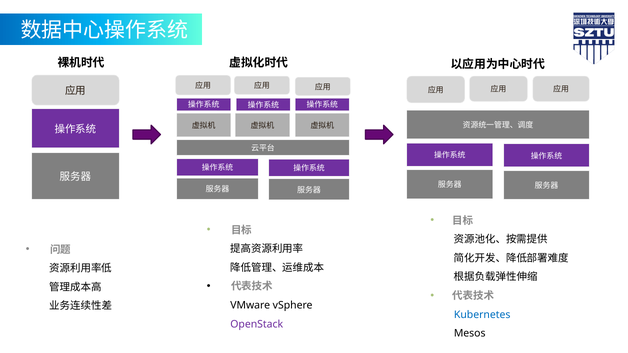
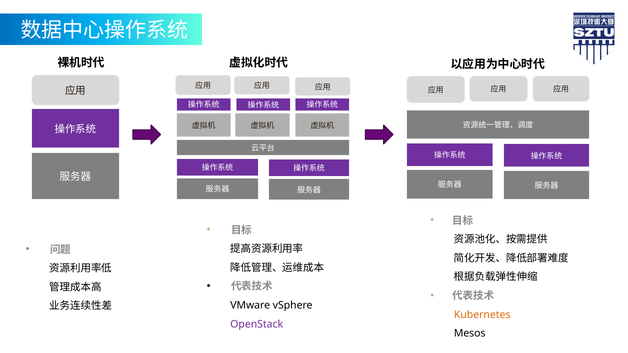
Kubernetes colour: blue -> orange
